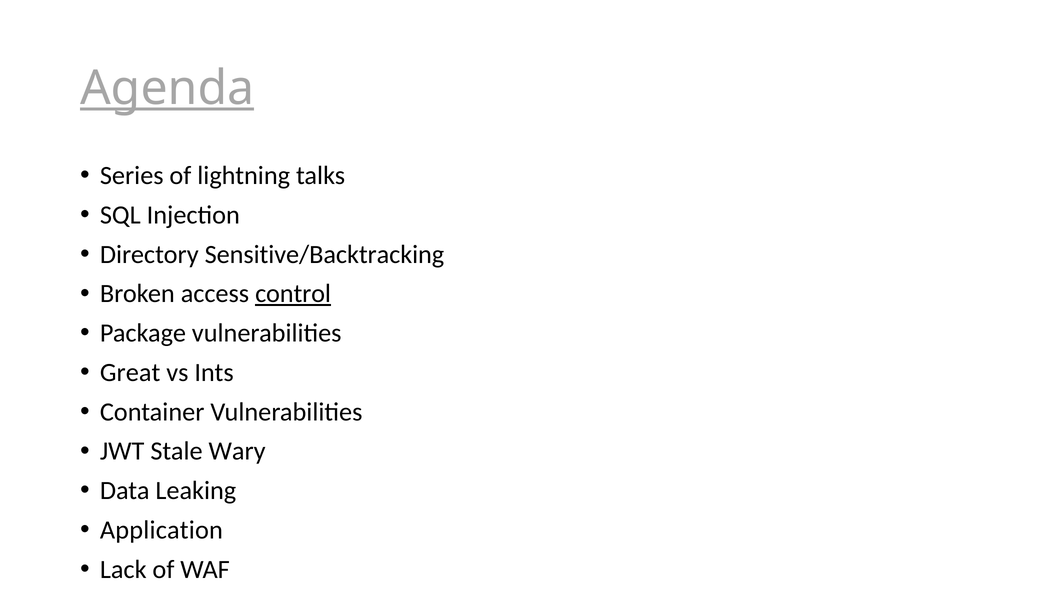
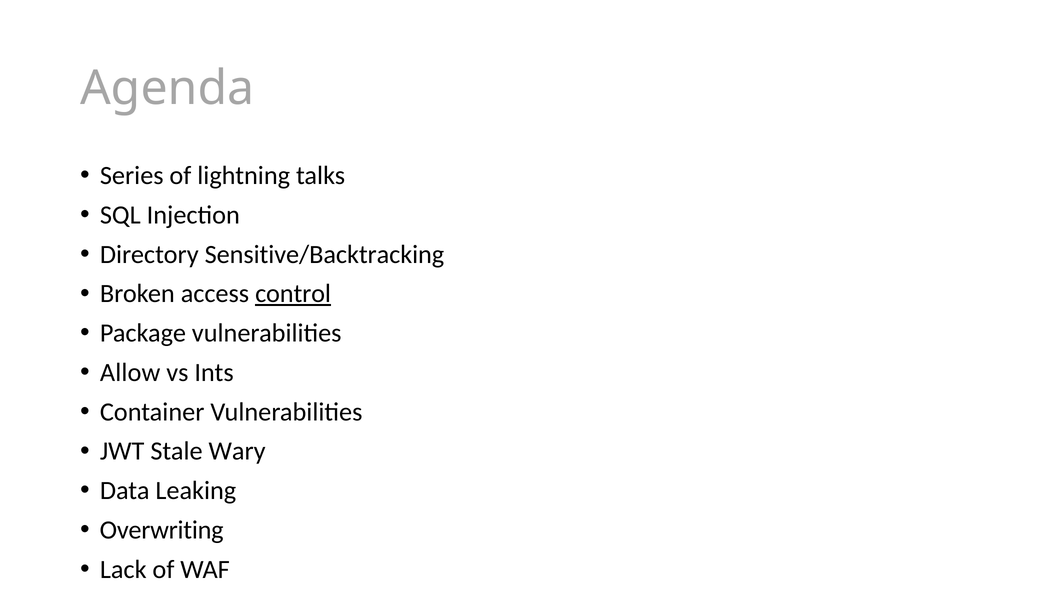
Agenda underline: present -> none
Great: Great -> Allow
Application: Application -> Overwriting
